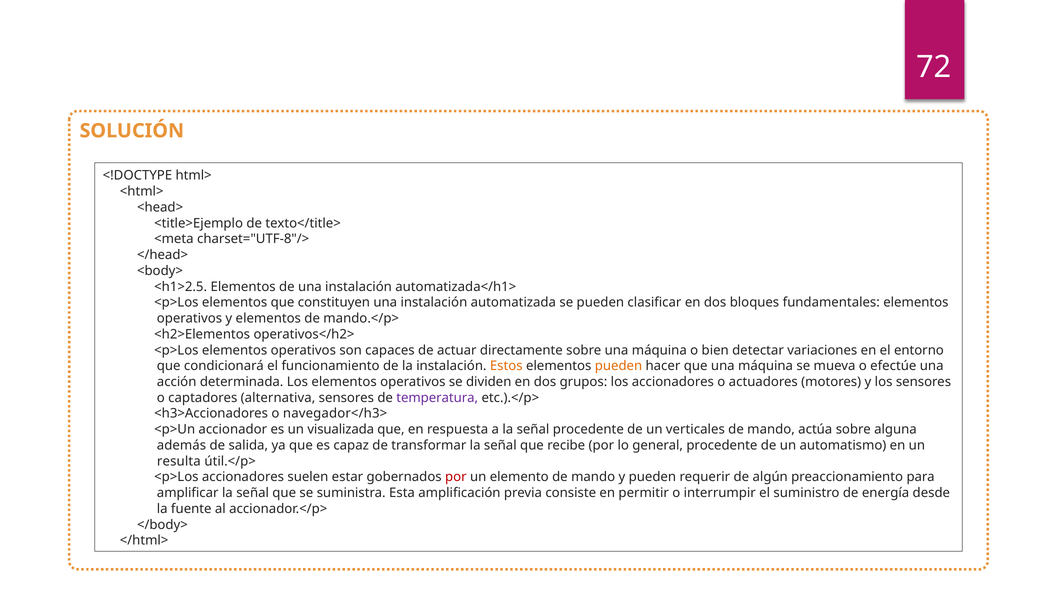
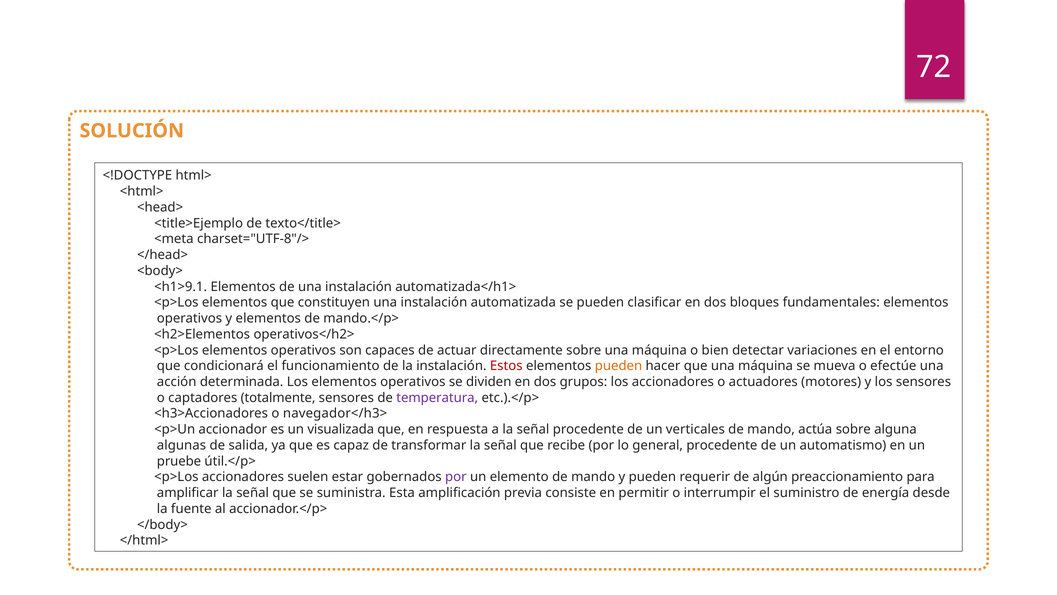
<h1>2.5: <h1>2.5 -> <h1>9.1
Estos colour: orange -> red
alternativa: alternativa -> totalmente
además: además -> algunas
resulta: resulta -> pruebe
por at (456, 477) colour: red -> purple
